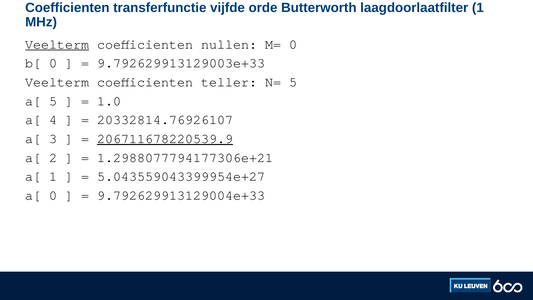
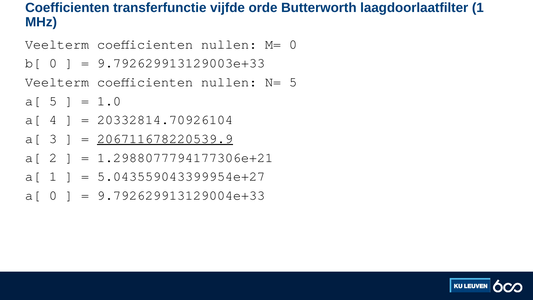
Veelterm at (57, 44) underline: present -> none
teller at (229, 82): teller -> nullen
20332814.76926107: 20332814.76926107 -> 20332814.70926104
